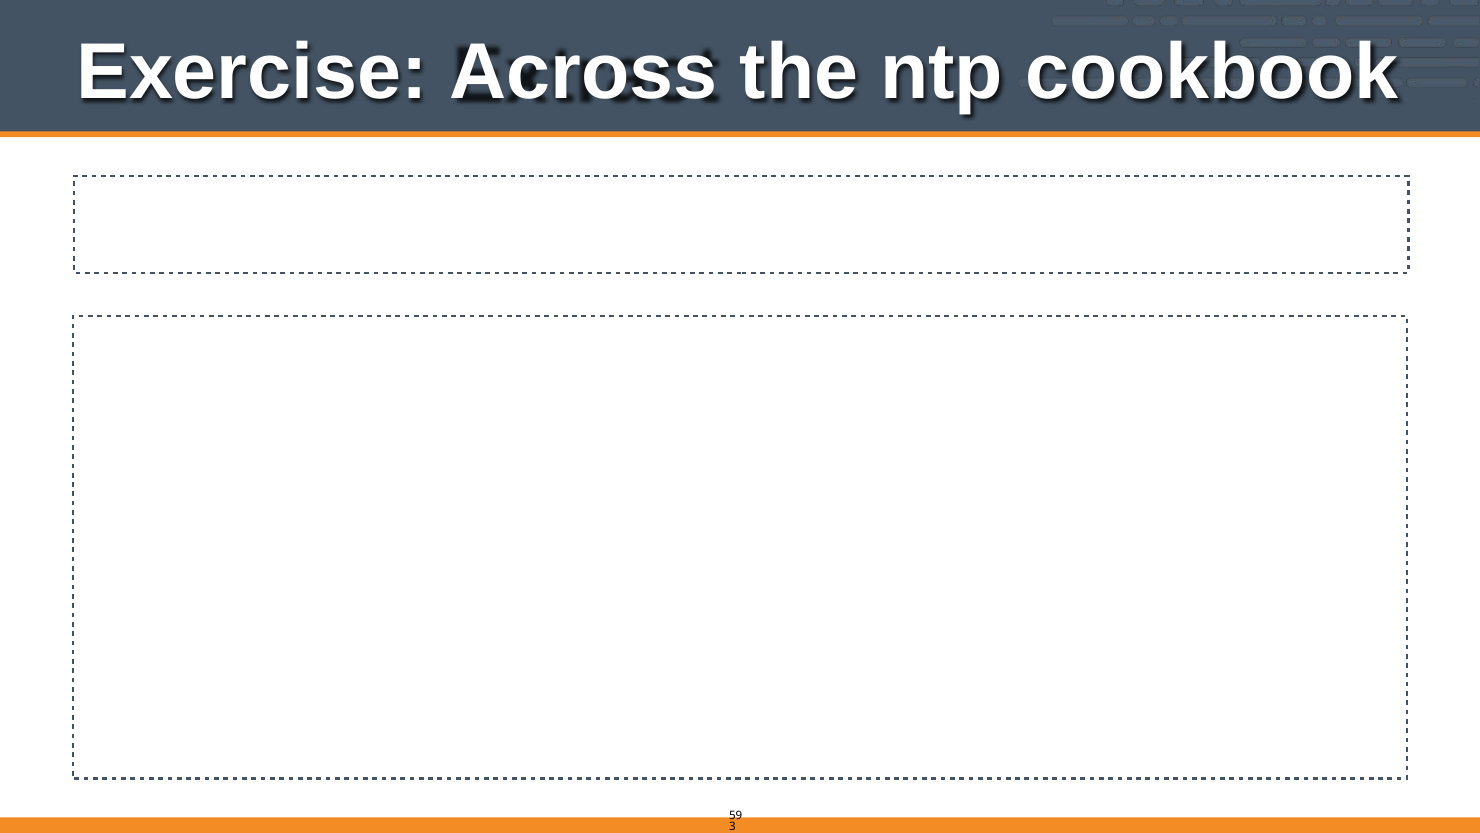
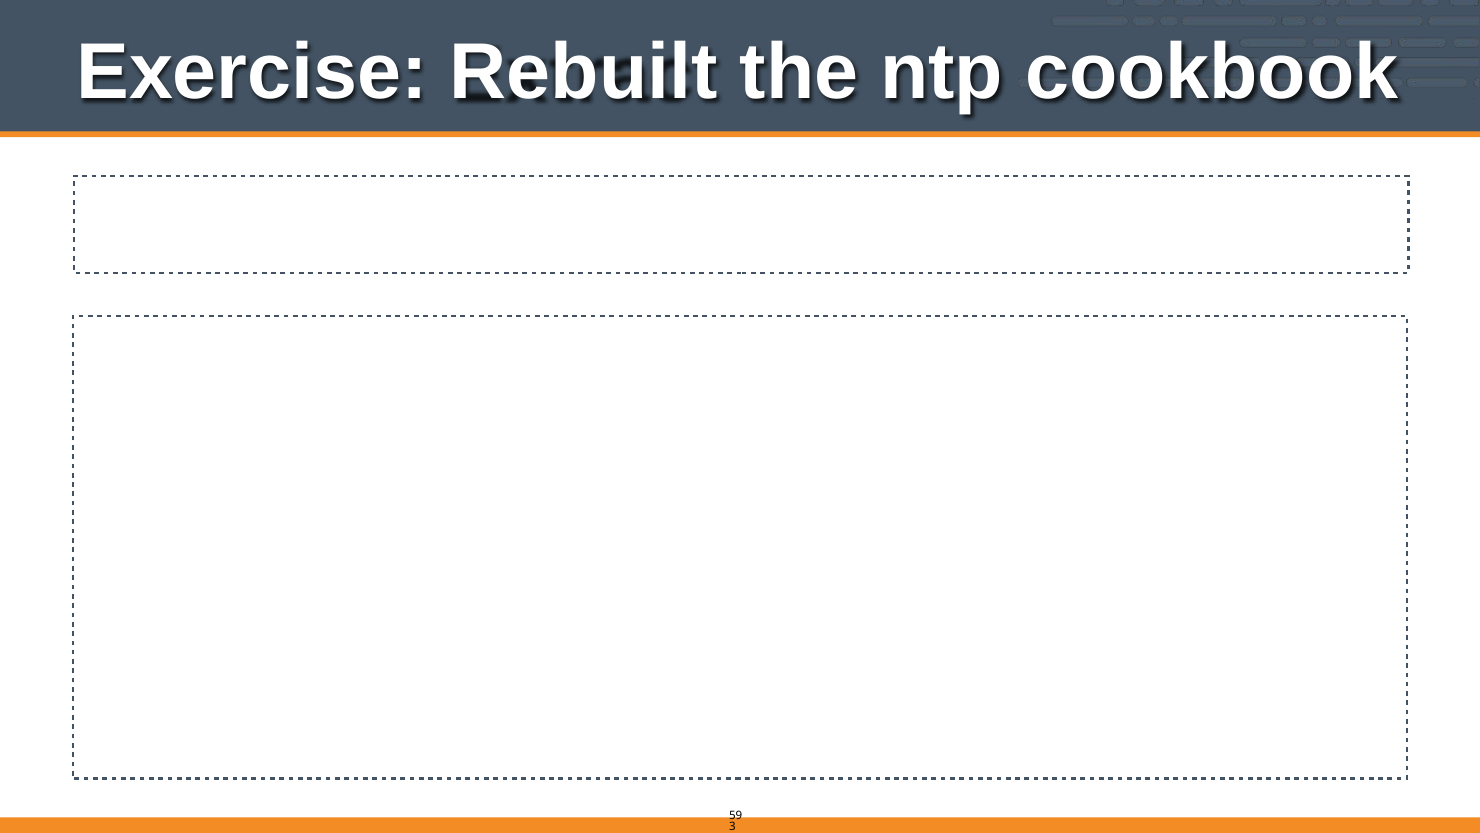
Across: Across -> Rebuilt
